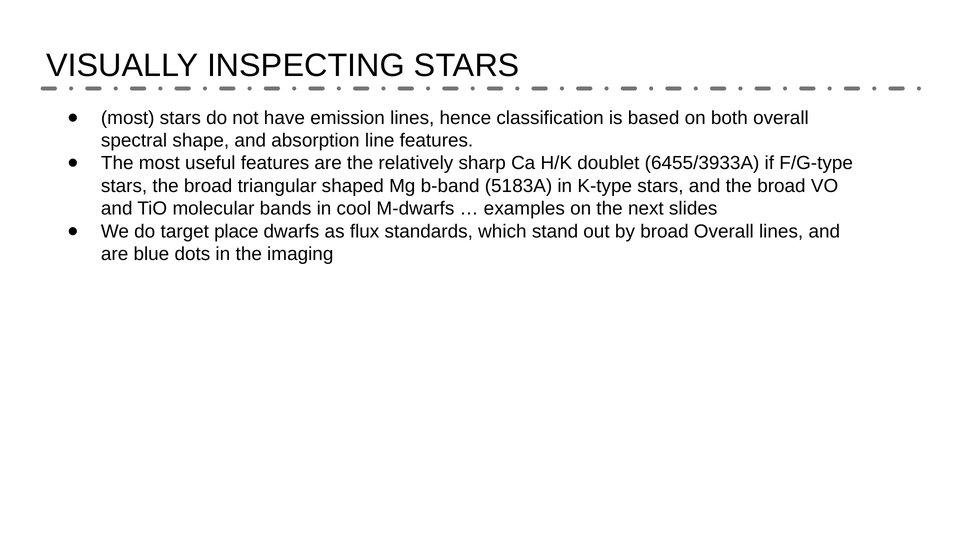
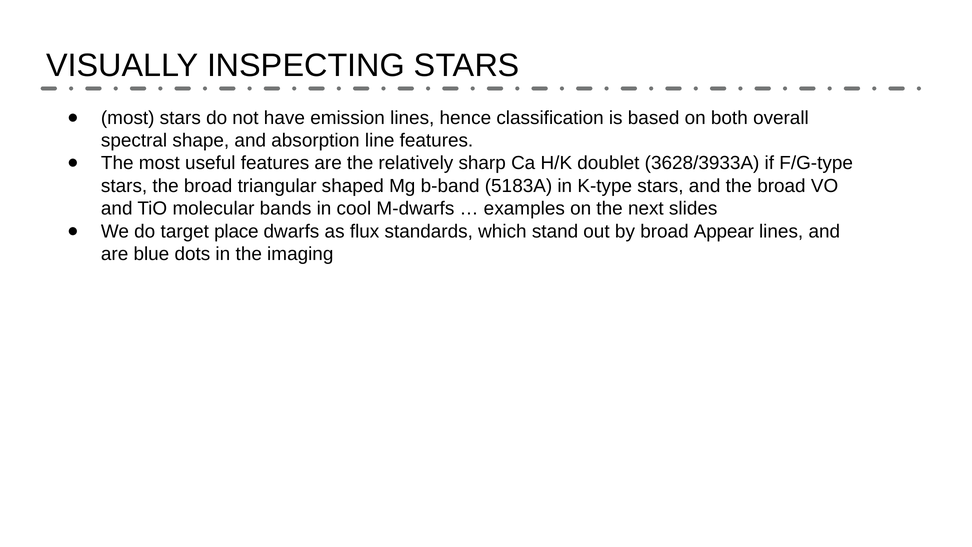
6455/3933A: 6455/3933A -> 3628/3933A
broad Overall: Overall -> Appear
